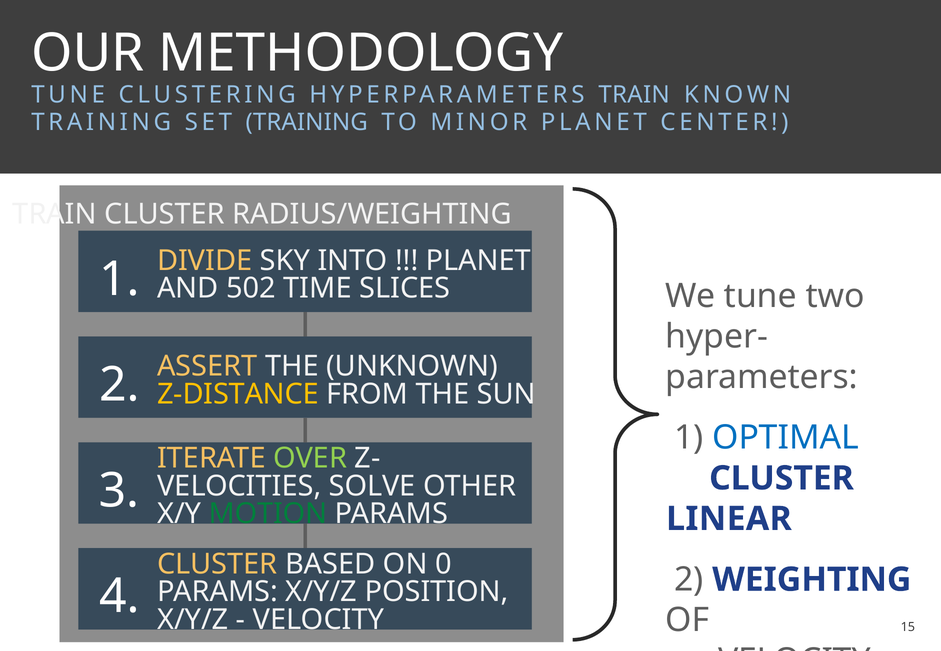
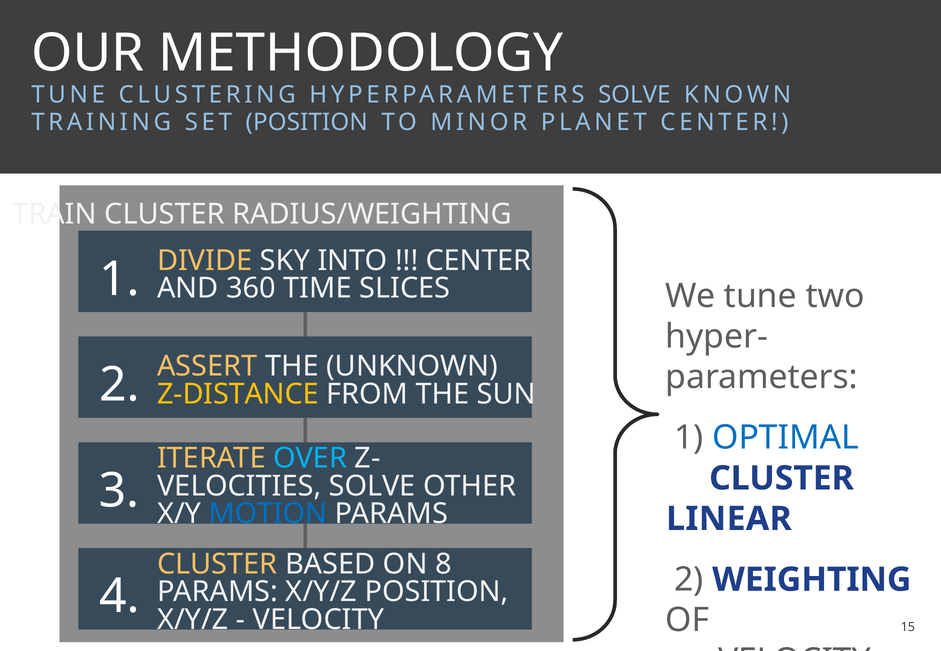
HYPERPARAMETERS TRAIN: TRAIN -> SOLVE
SET TRAINING: TRAINING -> POSITION
PLANET at (478, 261): PLANET -> CENTER
502: 502 -> 360
OVER colour: light green -> light blue
MOTION colour: green -> blue
0: 0 -> 8
